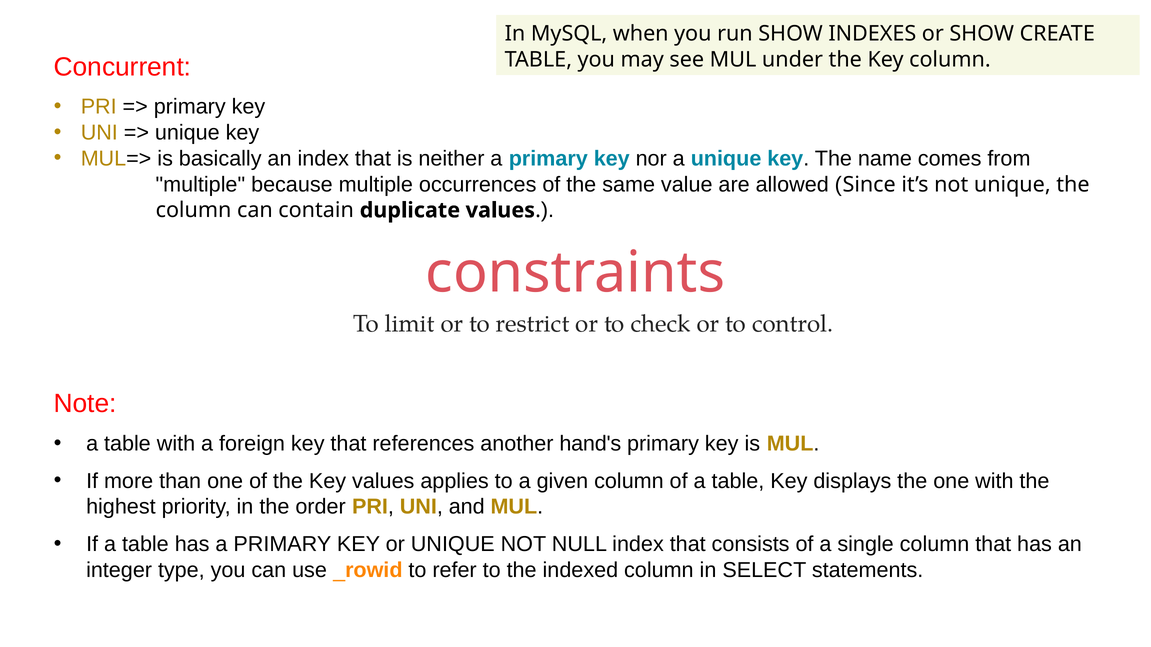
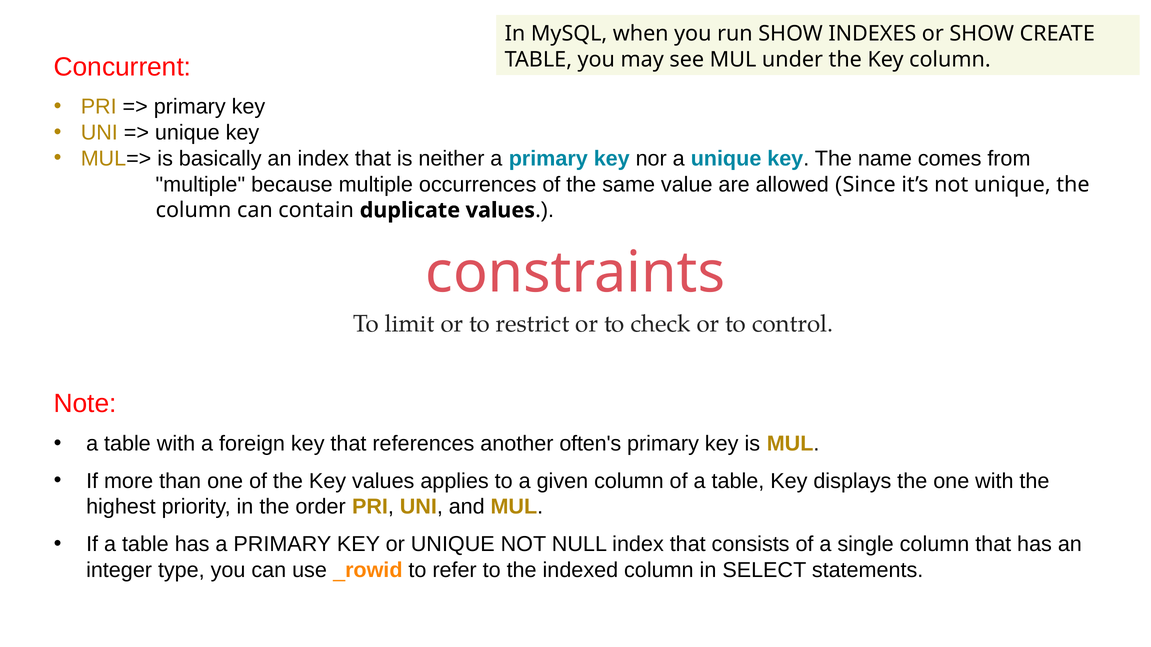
hand's: hand's -> often's
